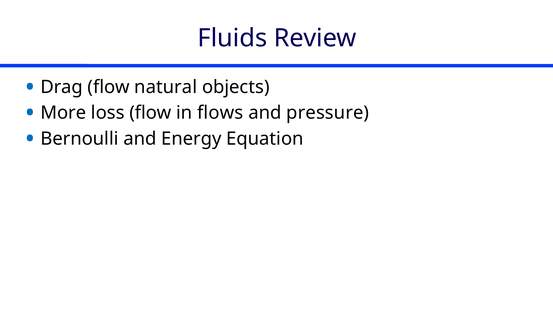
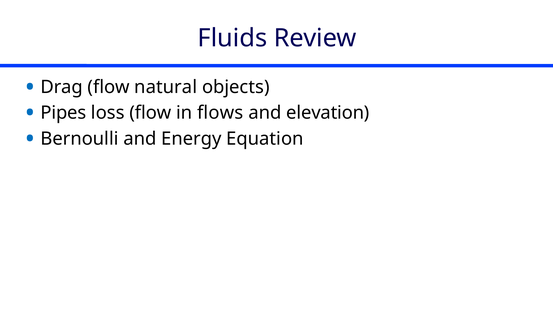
More: More -> Pipes
pressure: pressure -> elevation
